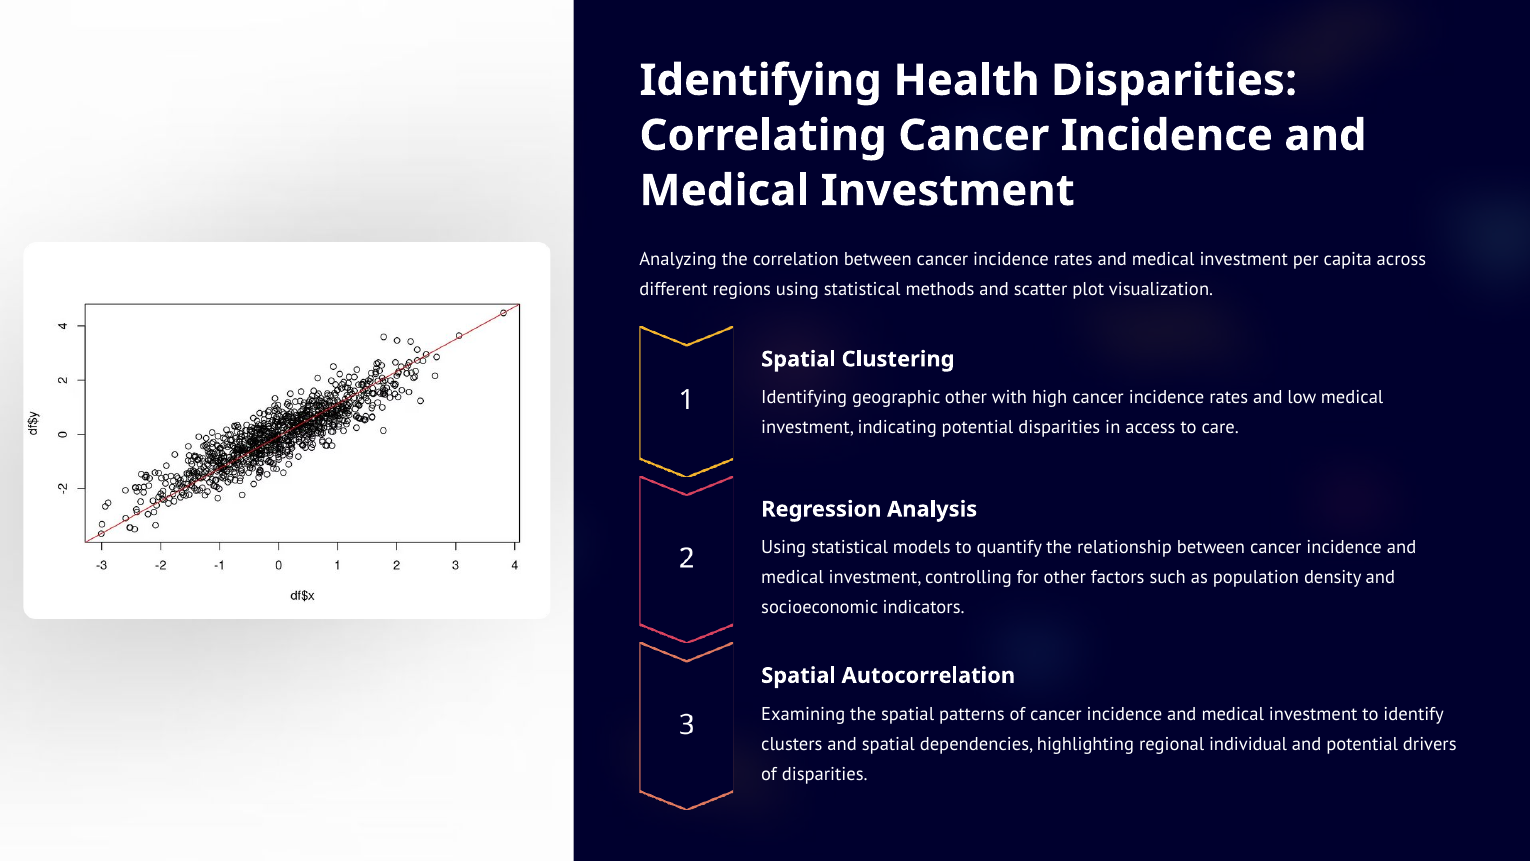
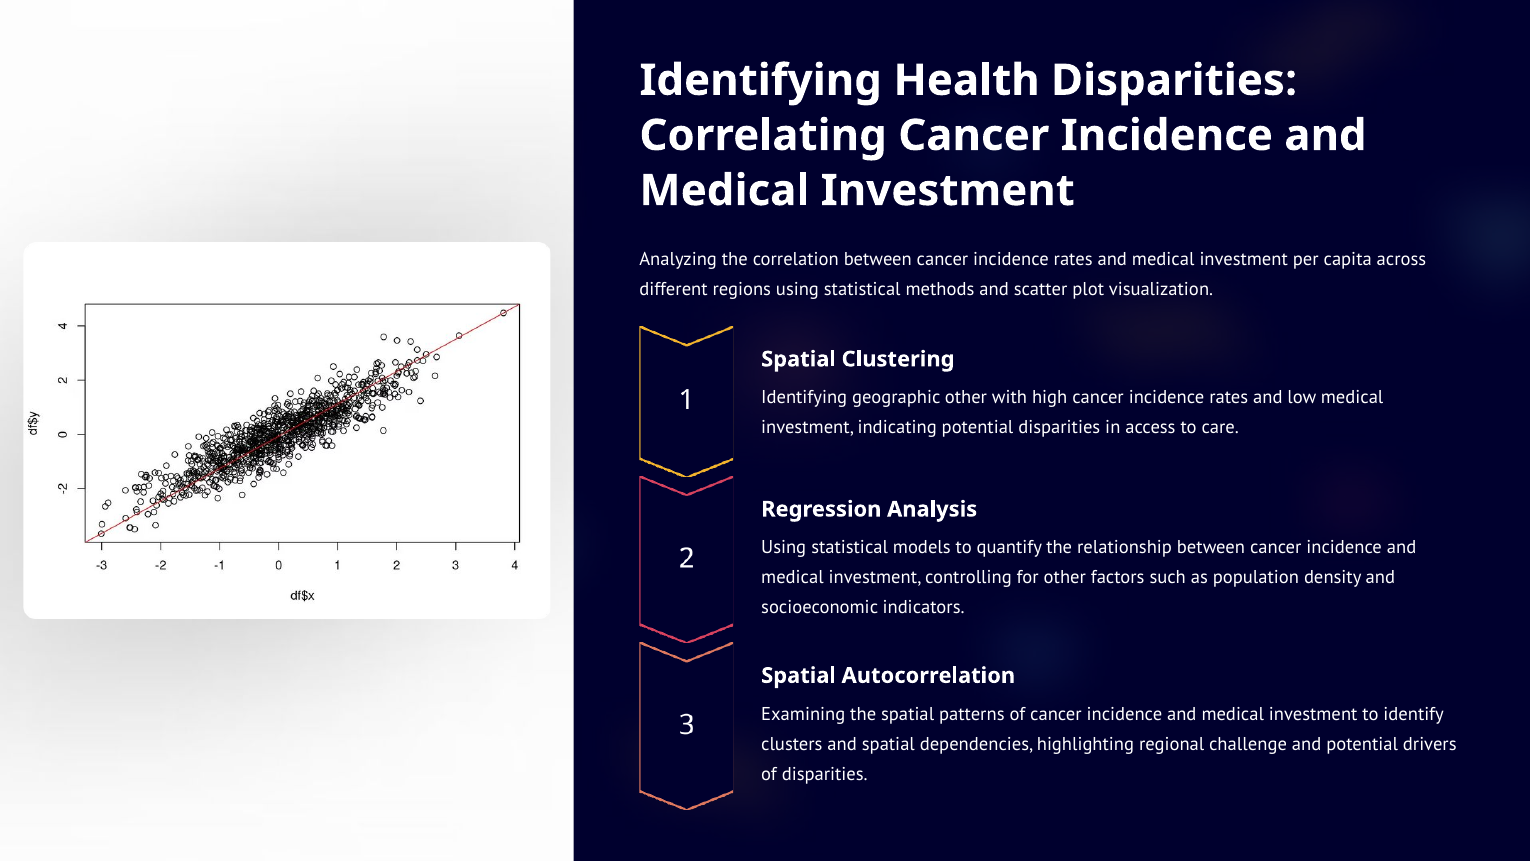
individual: individual -> challenge
